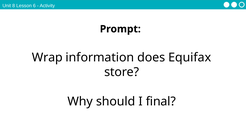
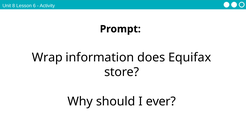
final: final -> ever
